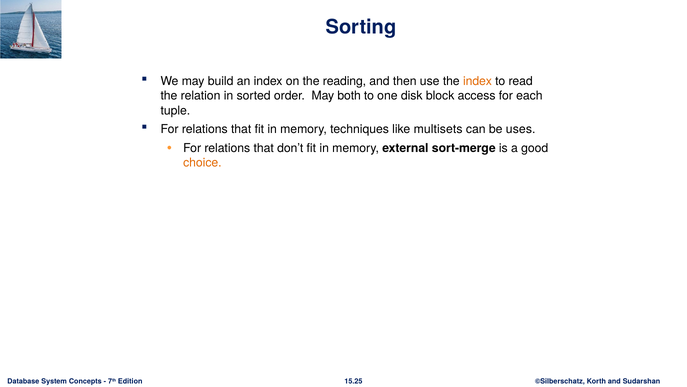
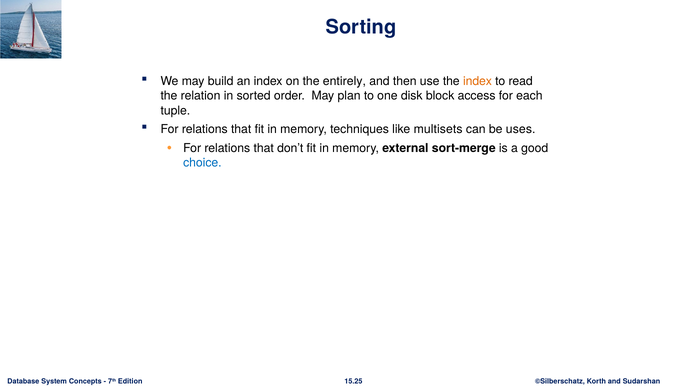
reading: reading -> entirely
both: both -> plan
choice colour: orange -> blue
